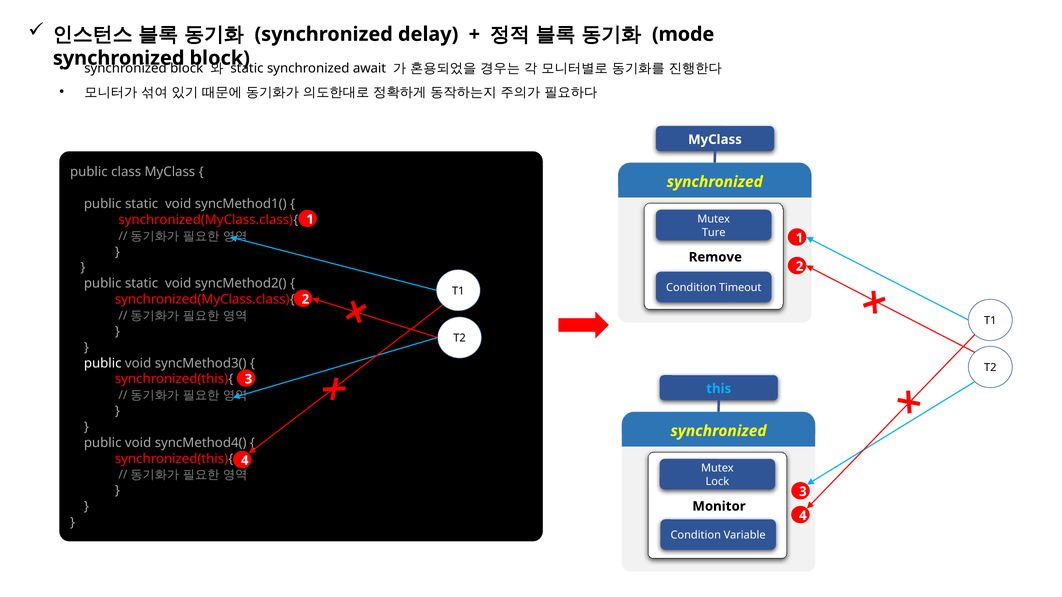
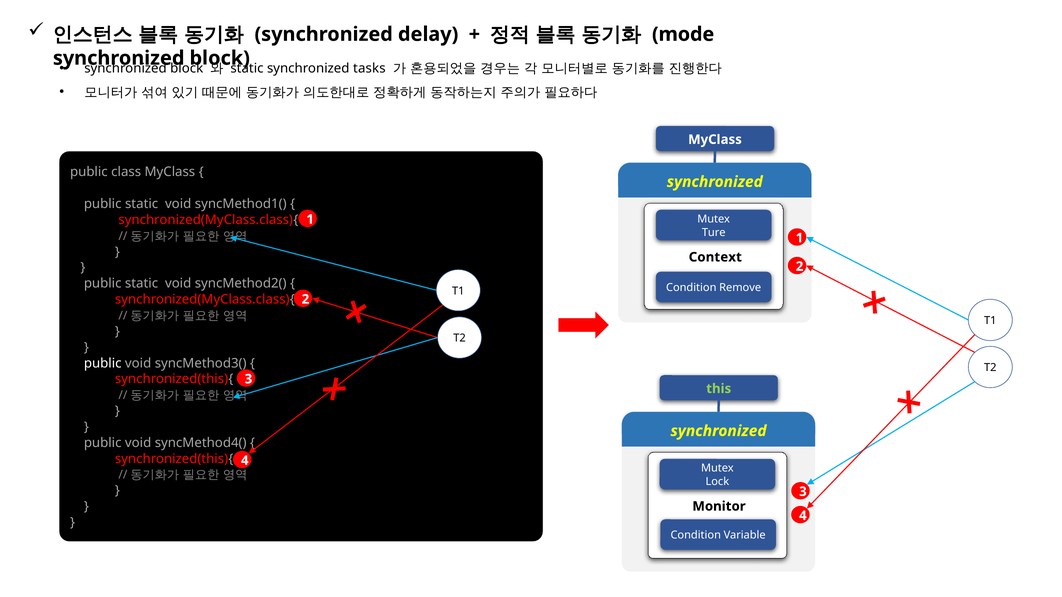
await: await -> tasks
Remove: Remove -> Context
Timeout: Timeout -> Remove
this colour: light blue -> light green
